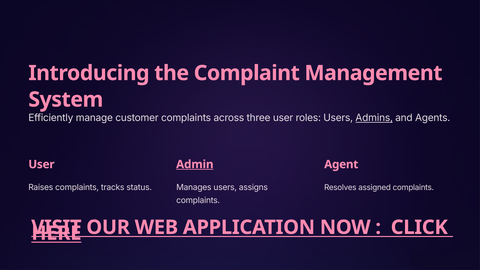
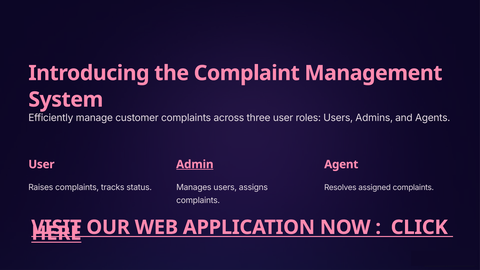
Admins underline: present -> none
